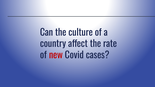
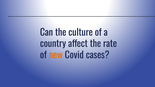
new colour: red -> orange
